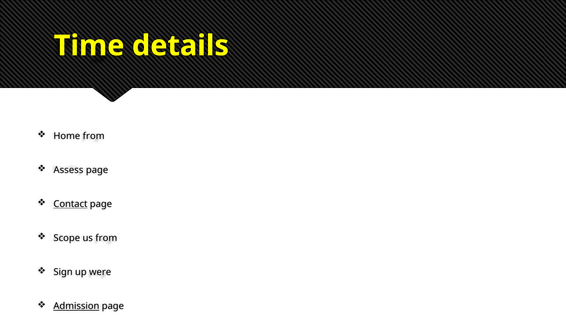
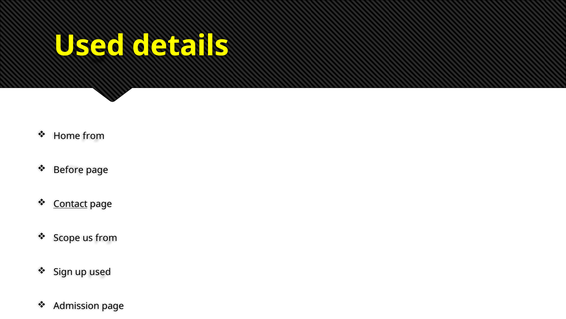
Time at (89, 46): Time -> Used
Assess: Assess -> Before
up were: were -> used
Admission underline: present -> none
